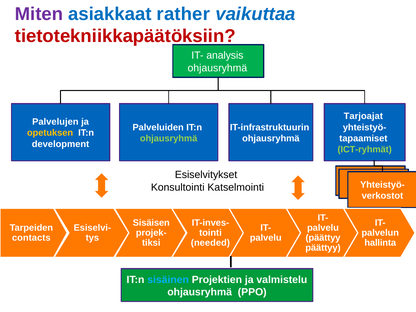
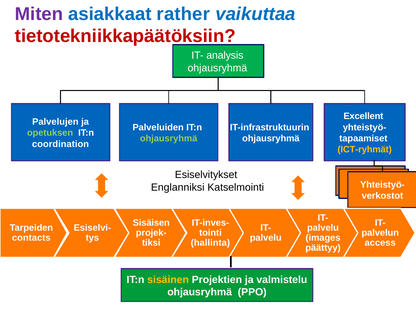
Tarjoajat: Tarjoajat -> Excellent
opetuksen colour: yellow -> light green
development: development -> coordination
ICT-ryhmät colour: light green -> yellow
Konsultointi: Konsultointi -> Englanniksi
päättyy at (323, 238): päättyy -> images
needed: needed -> hallinta
hallinta: hallinta -> access
sisäinen colour: light blue -> yellow
